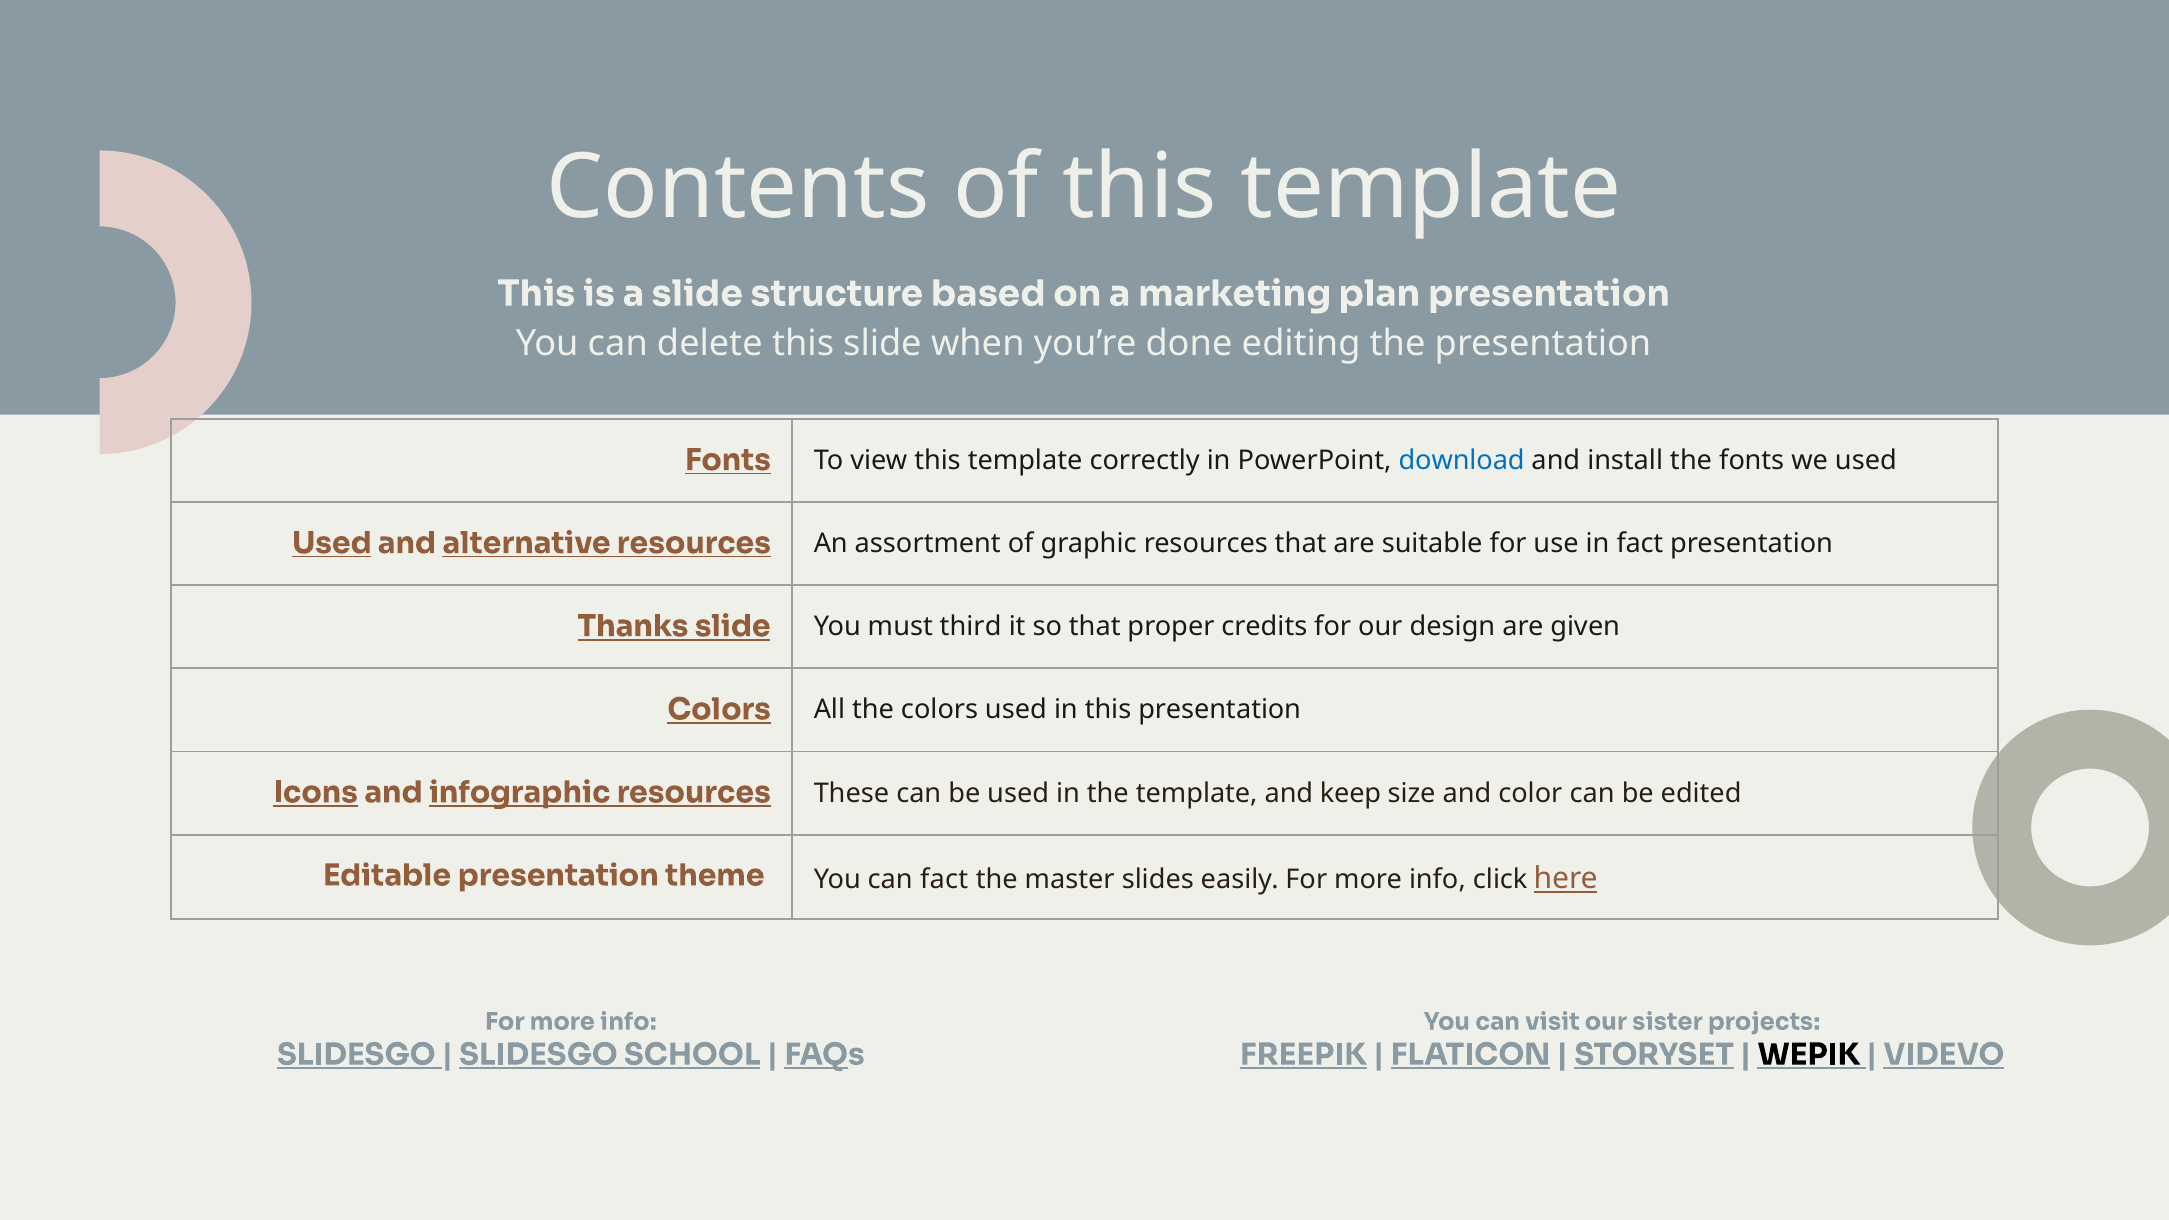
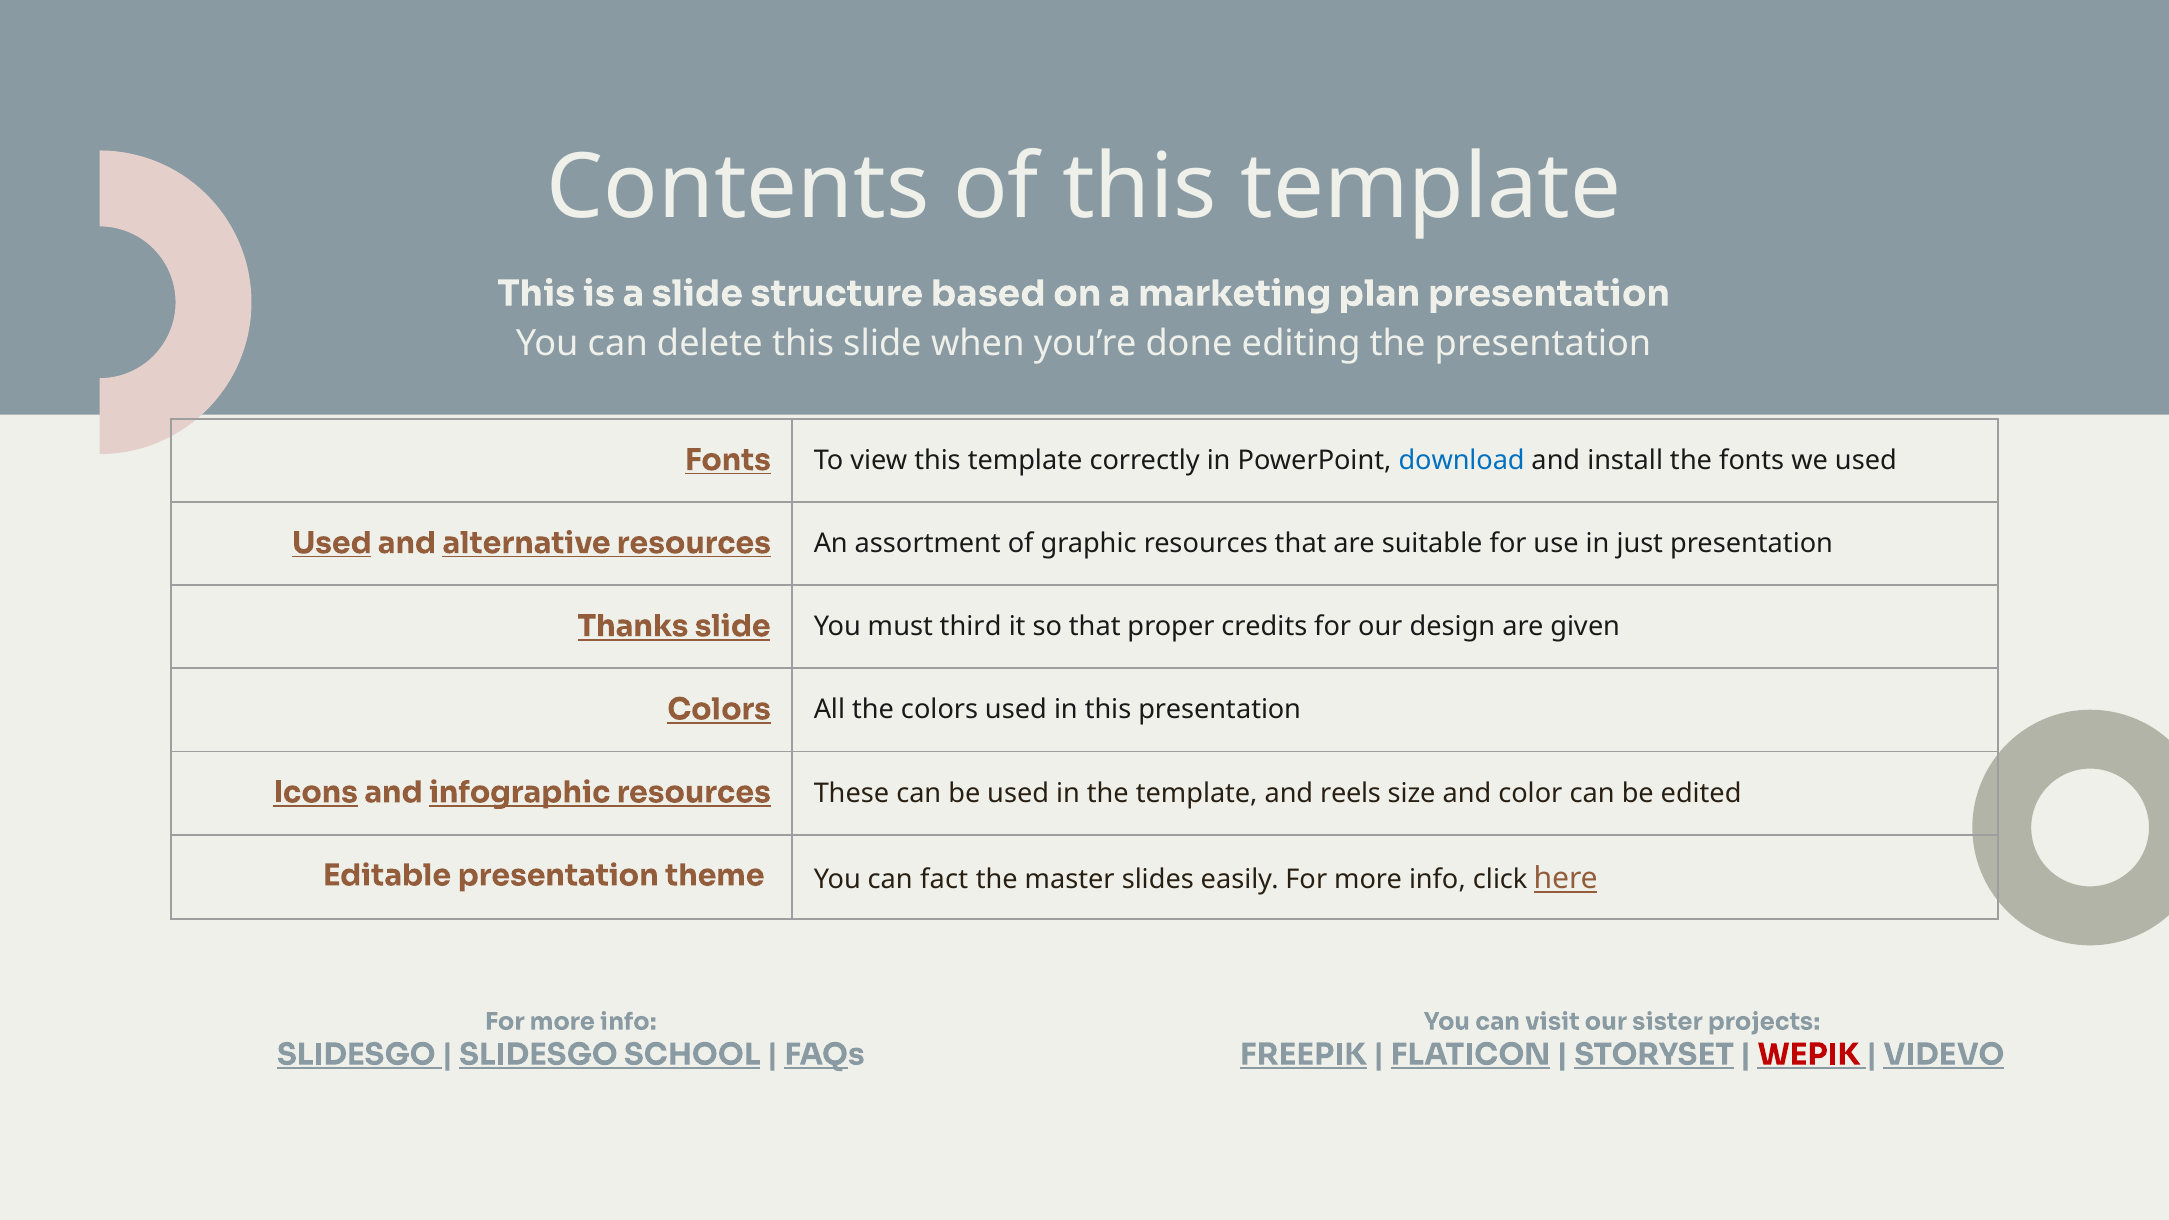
in fact: fact -> just
keep: keep -> reels
WEPIK colour: black -> red
